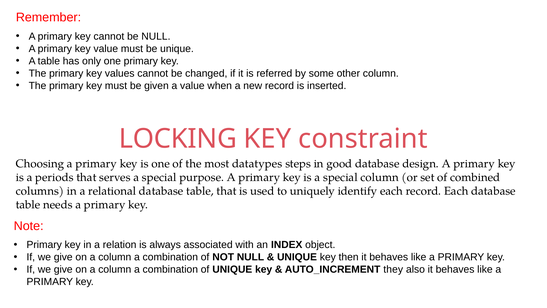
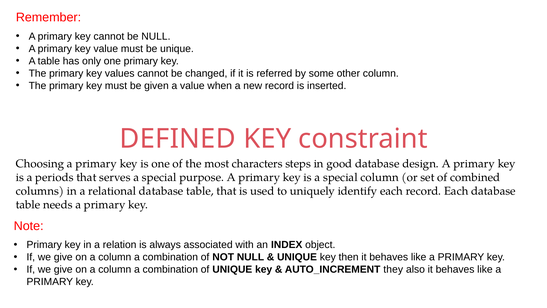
LOCKING: LOCKING -> DEFINED
datatypes: datatypes -> characters
